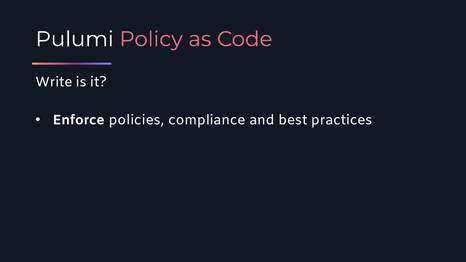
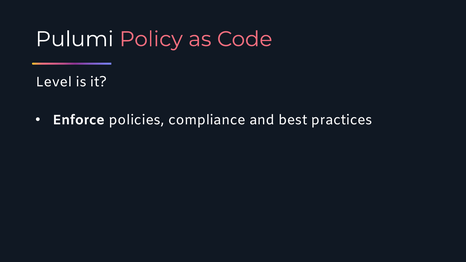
Write: Write -> Level
